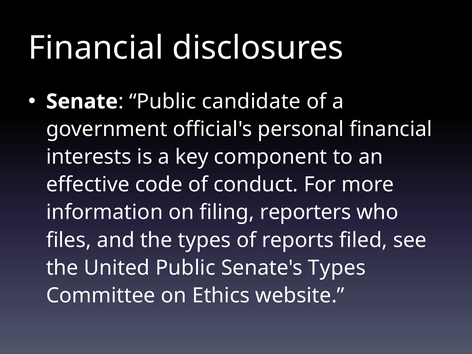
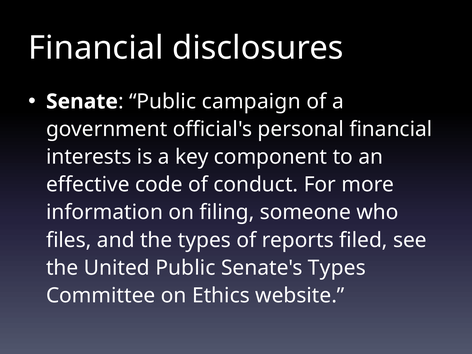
candidate: candidate -> campaign
reporters: reporters -> someone
